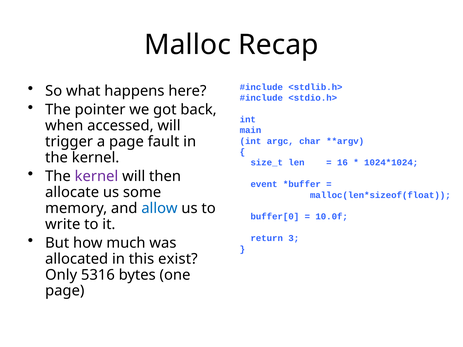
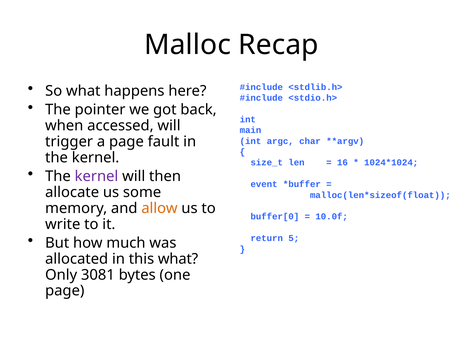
allow colour: blue -> orange
3: 3 -> 5
this exist: exist -> what
5316: 5316 -> 3081
